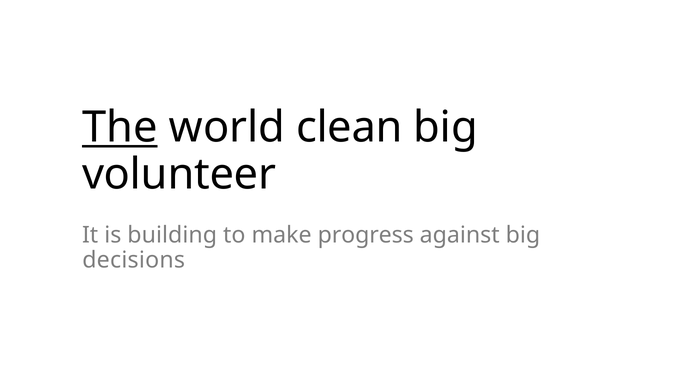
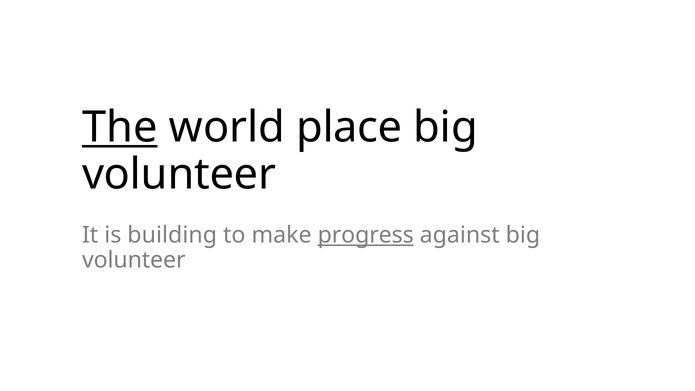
clean: clean -> place
progress underline: none -> present
decisions at (134, 260): decisions -> volunteer
